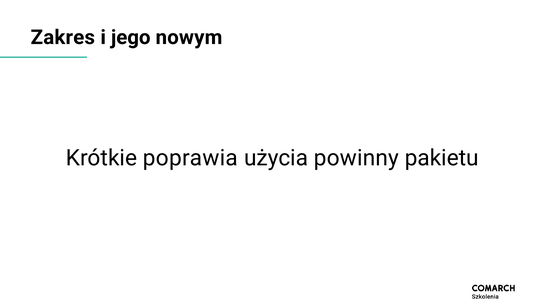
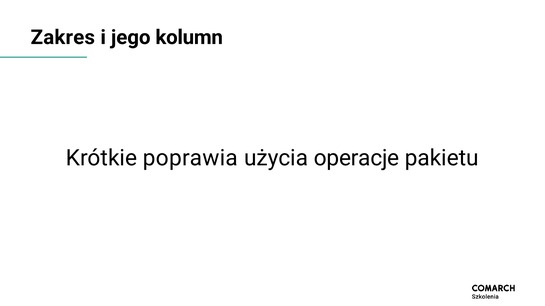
nowym: nowym -> kolumn
powinny: powinny -> operacje
